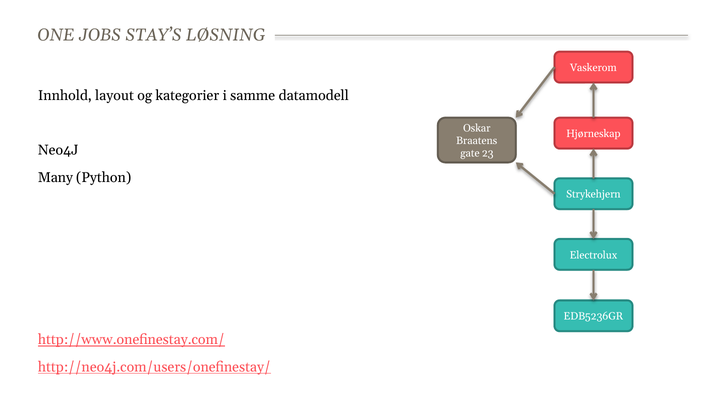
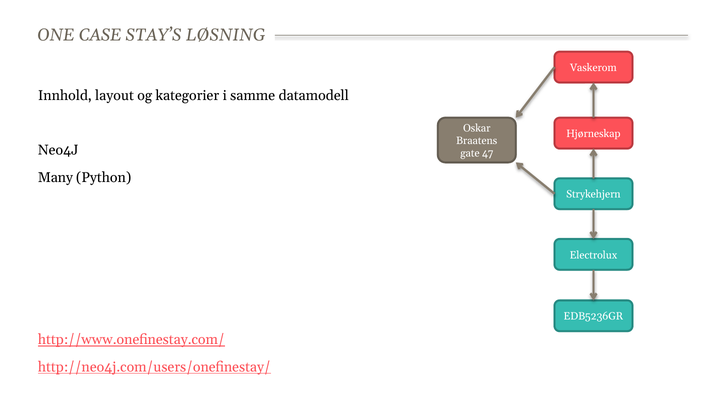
JOBS: JOBS -> CASE
23: 23 -> 47
